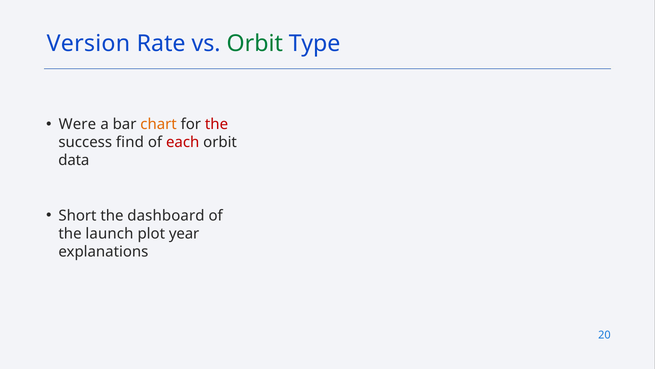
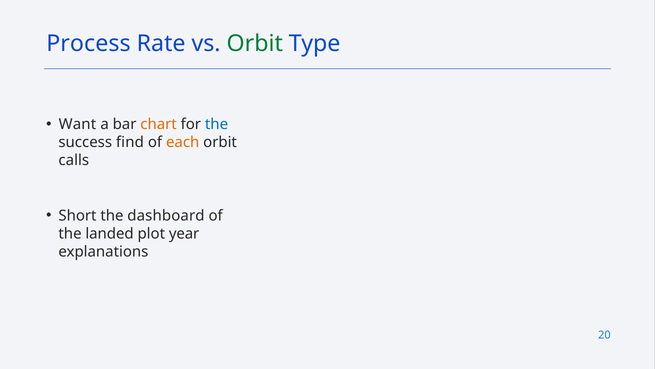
Version: Version -> Process
Were: Were -> Want
the at (217, 124) colour: red -> blue
each colour: red -> orange
data: data -> calls
launch: launch -> landed
